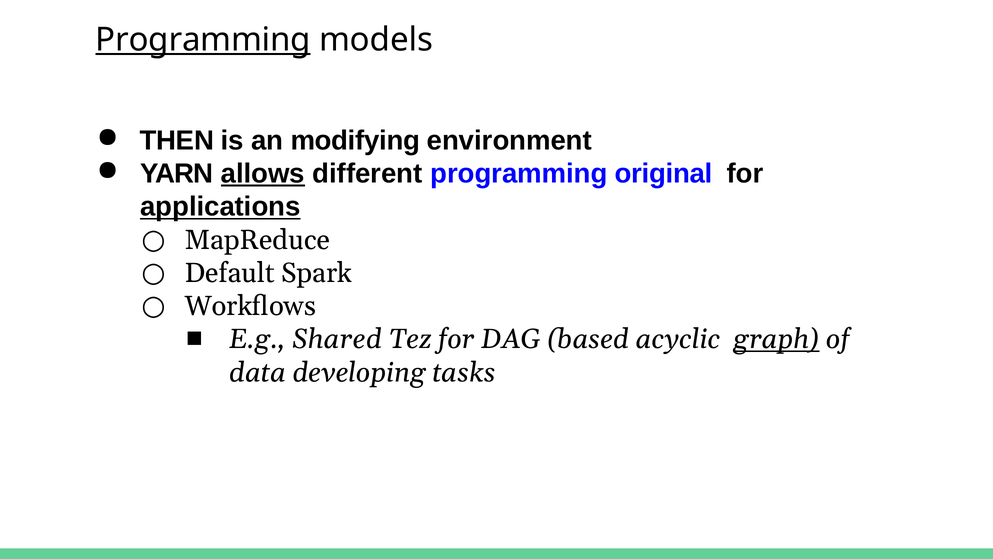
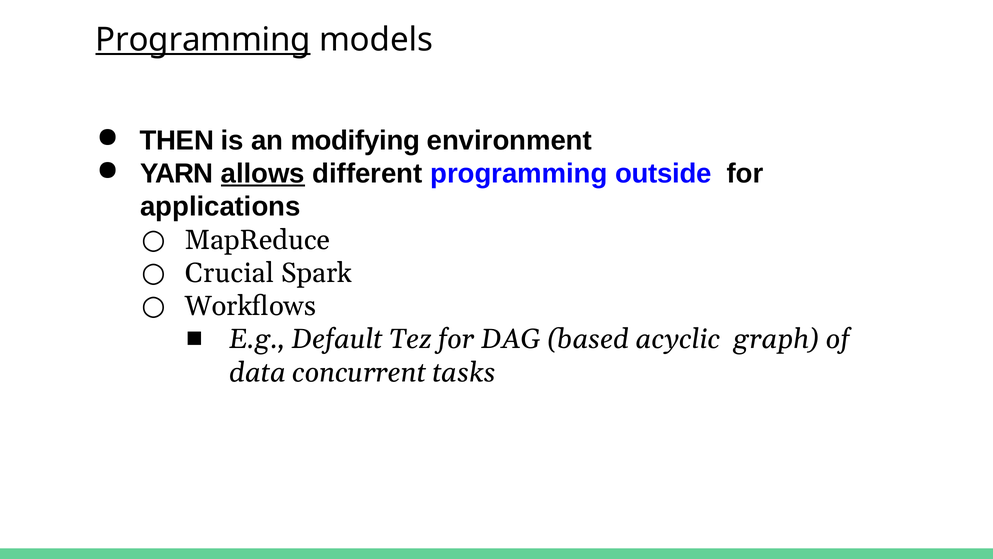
original: original -> outside
applications underline: present -> none
Default: Default -> Crucial
Shared: Shared -> Default
graph underline: present -> none
developing: developing -> concurrent
